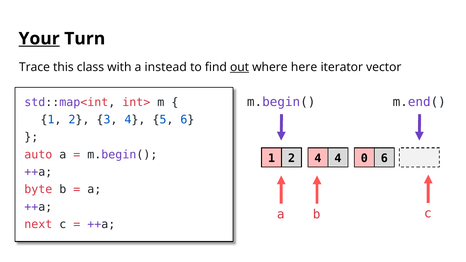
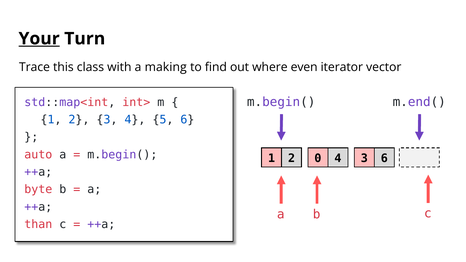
instead: instead -> making
out underline: present -> none
here: here -> even
2 4: 4 -> 0
4 0: 0 -> 3
next: next -> than
